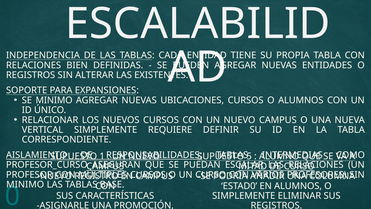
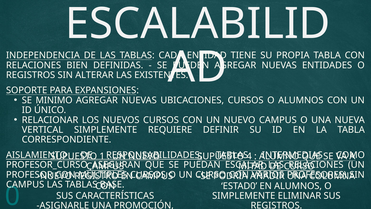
5 at (249, 156): 5 -> 4
MINIMO at (25, 184): MINIMO -> CAMPUS
